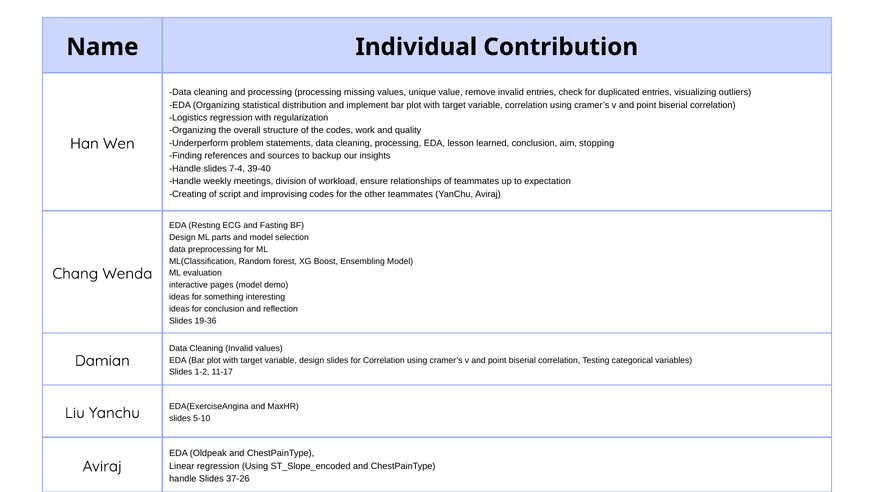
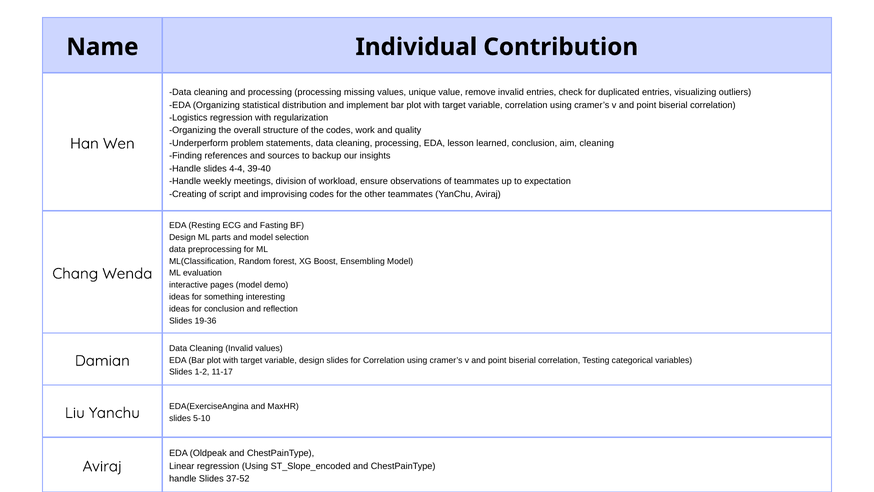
aim stopping: stopping -> cleaning
7-4: 7-4 -> 4-4
relationships: relationships -> observations
37-26: 37-26 -> 37-52
